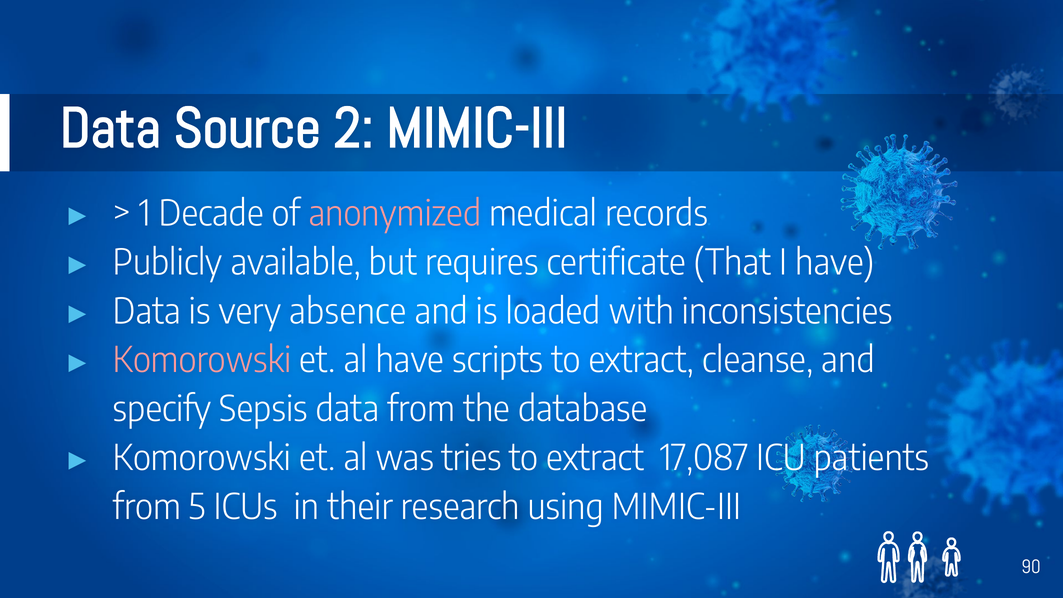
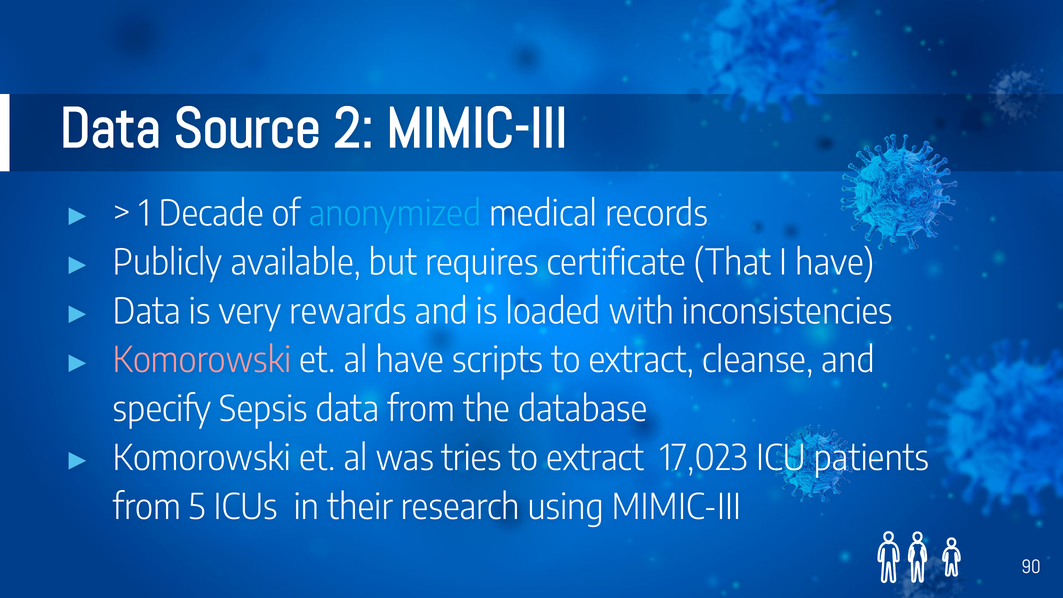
anonymized colour: pink -> light blue
absence: absence -> rewards
17,087: 17,087 -> 17,023
